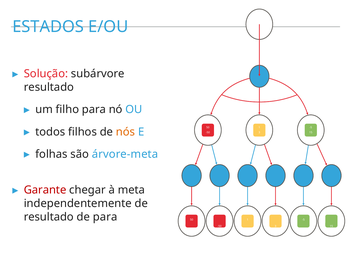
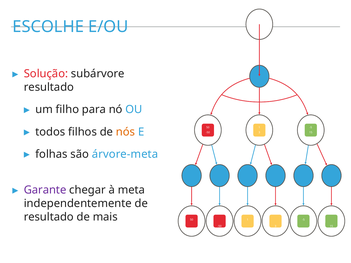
ESTADOS: ESTADOS -> ESCOLHE
Garante colour: red -> purple
de para: para -> mais
